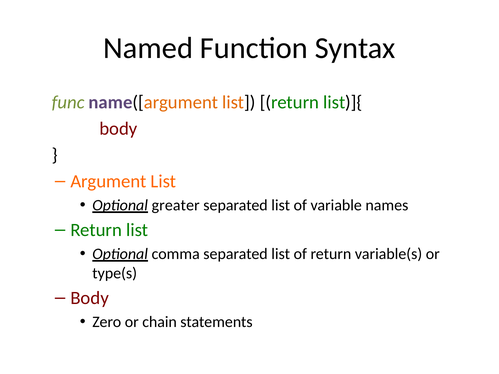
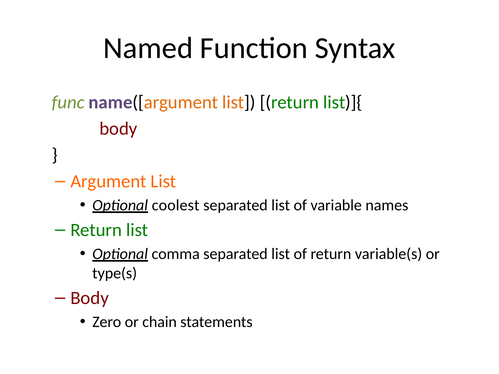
greater: greater -> coolest
